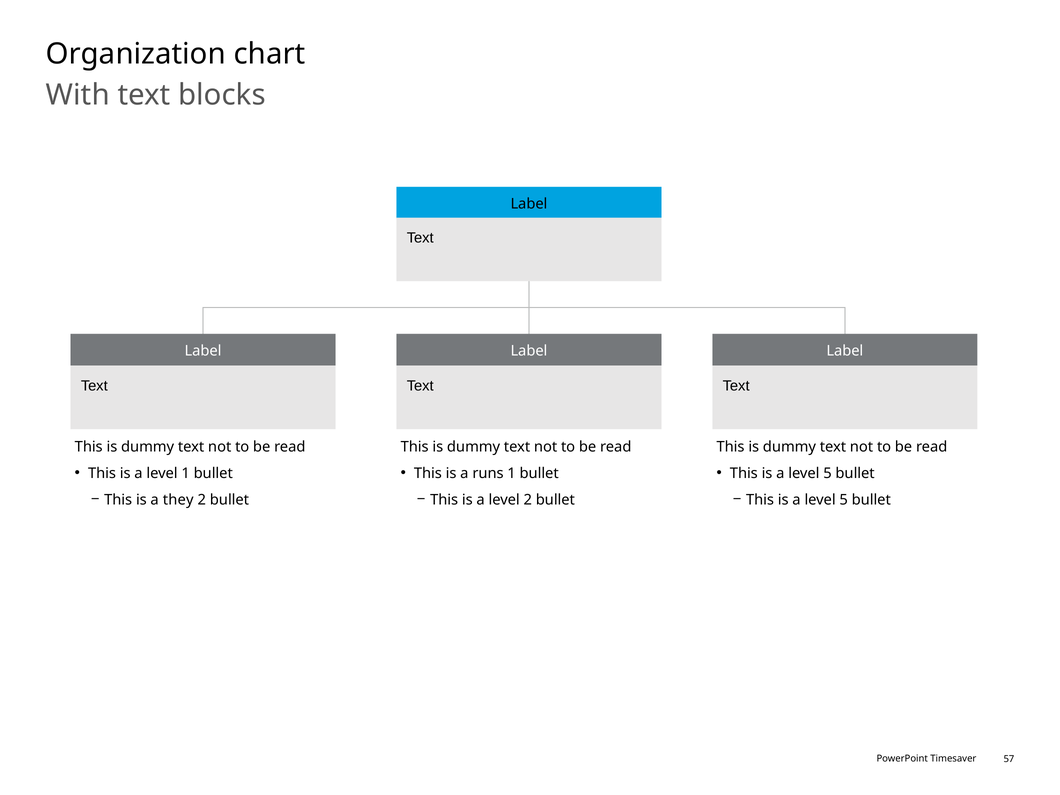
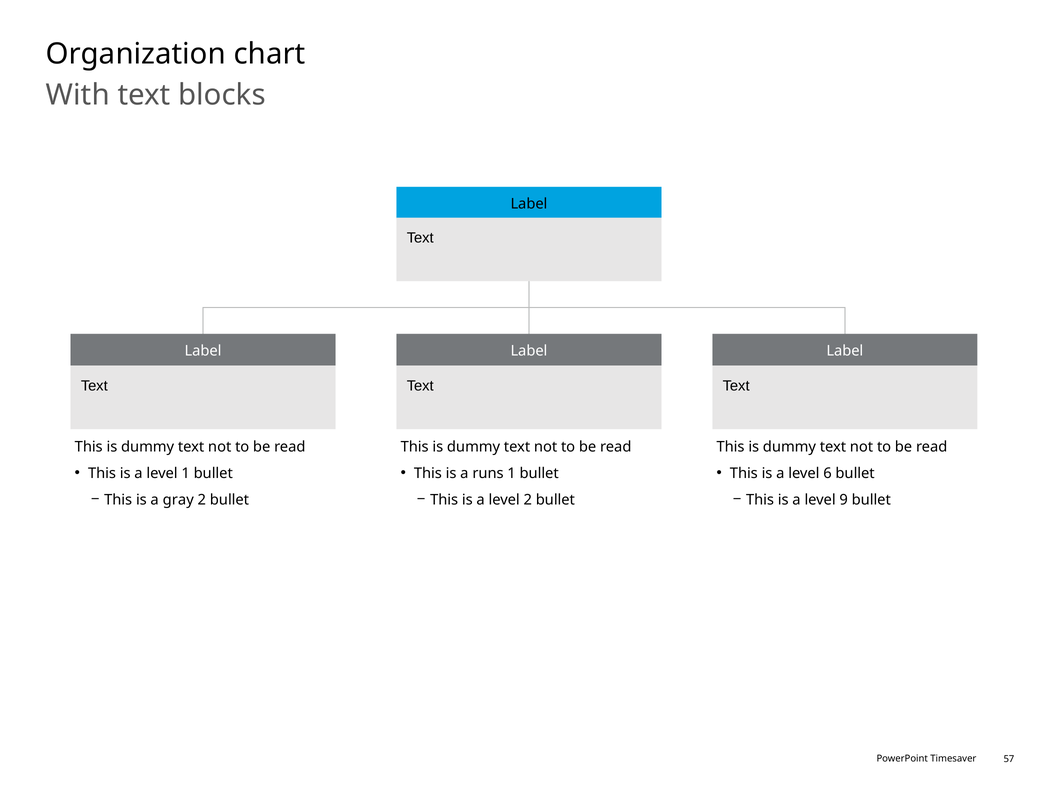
5 at (827, 473): 5 -> 6
they: they -> gray
5 at (844, 500): 5 -> 9
